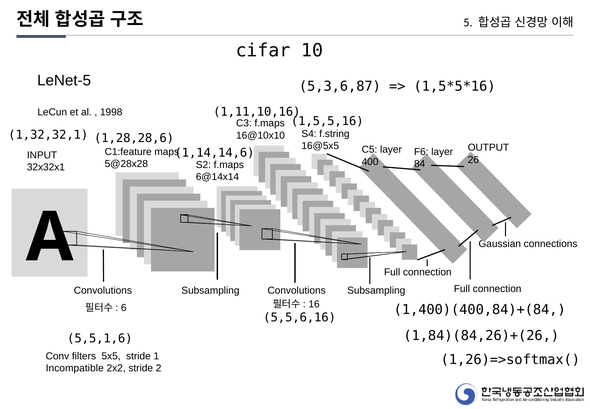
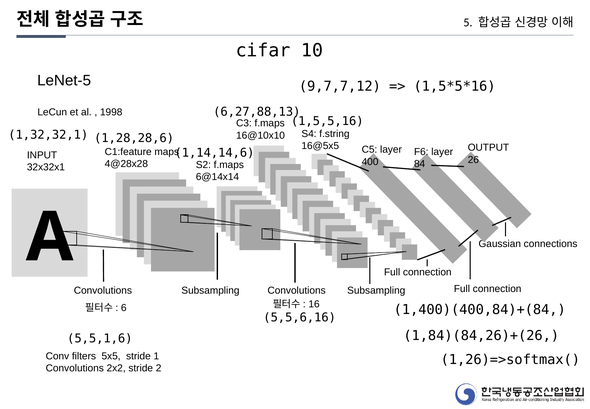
5,3,6,87: 5,3,6,87 -> 9,7,7,12
1,11,10,16: 1,11,10,16 -> 6,27,88,13
5@28x28: 5@28x28 -> 4@28x28
Incompatible at (75, 368): Incompatible -> Convolutions
